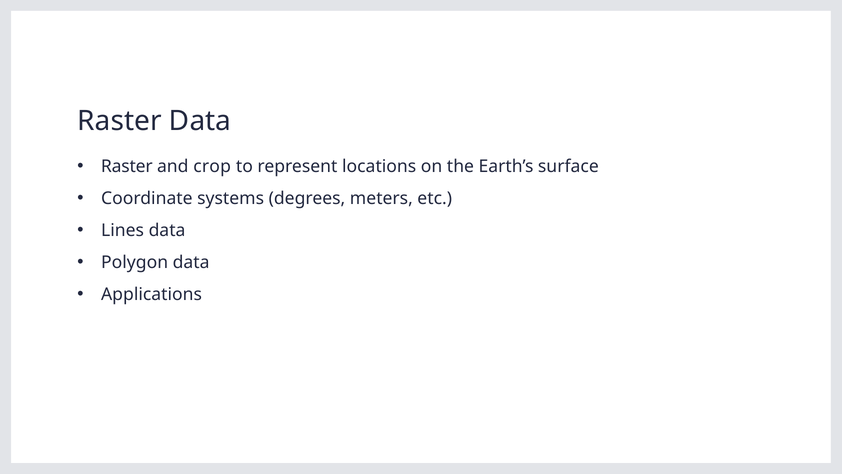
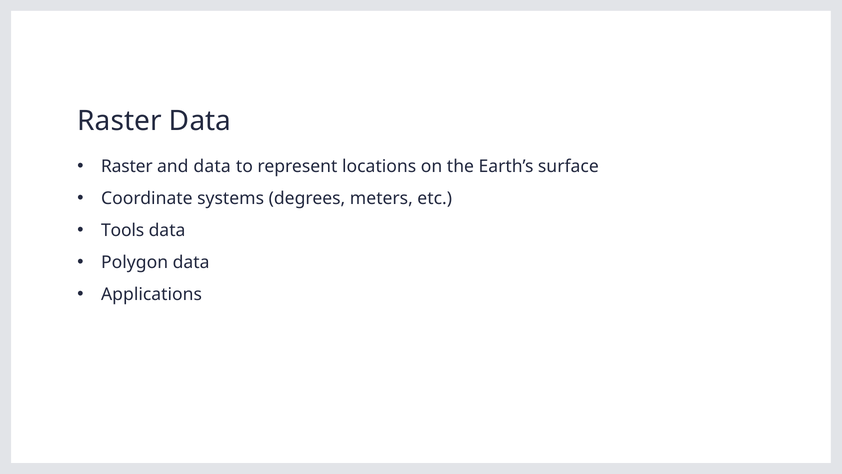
and crop: crop -> data
Lines: Lines -> Tools
